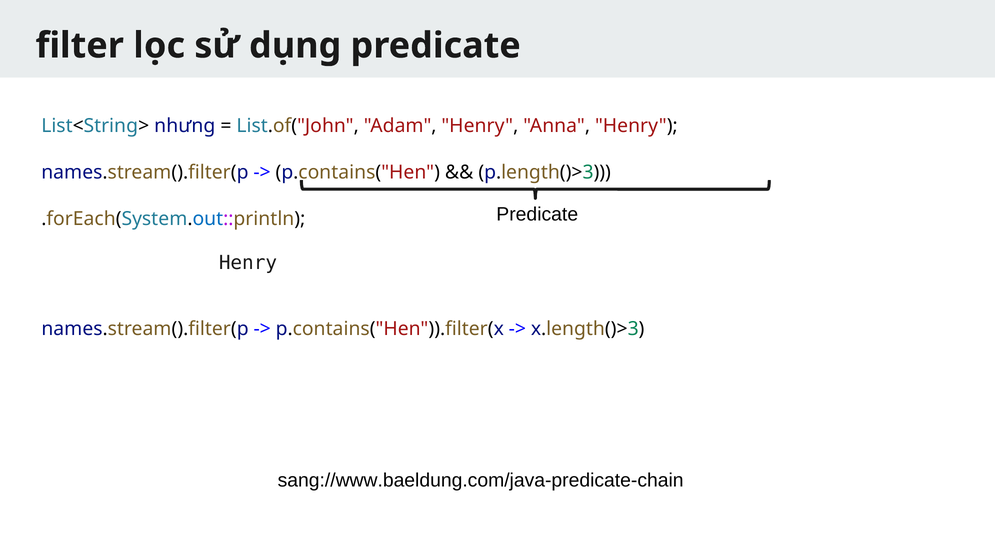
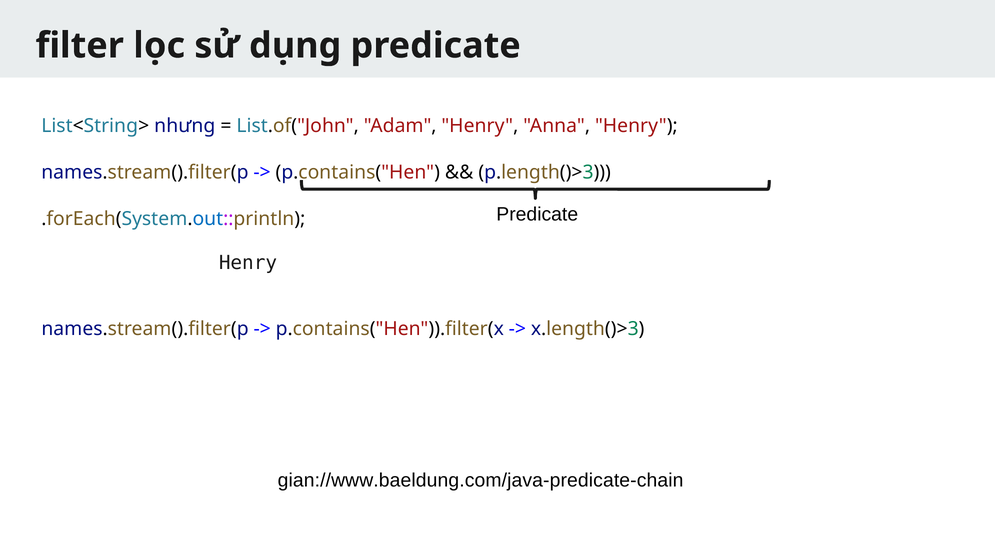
sang://www.baeldung.com/java-predicate-chain: sang://www.baeldung.com/java-predicate-chain -> gian://www.baeldung.com/java-predicate-chain
